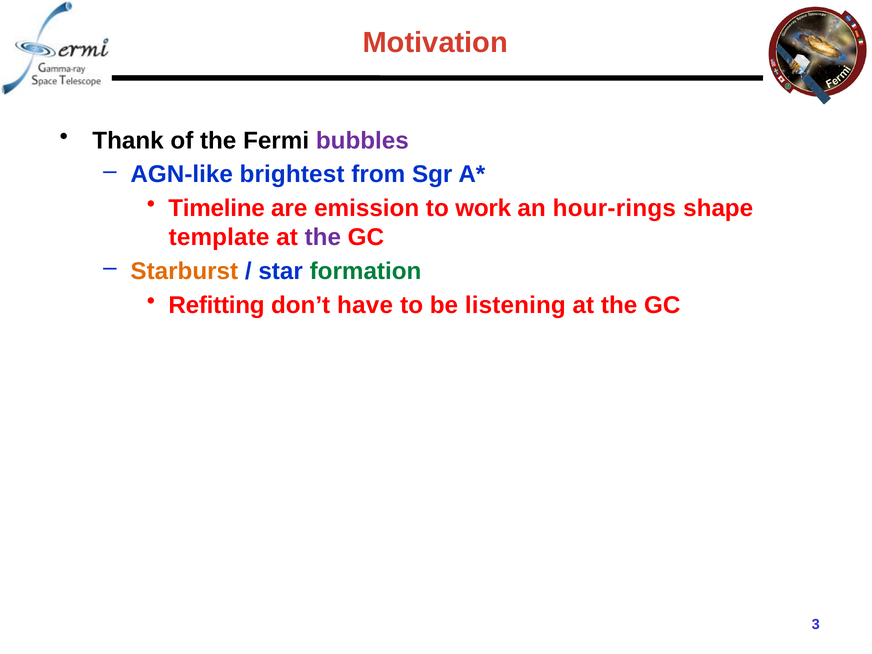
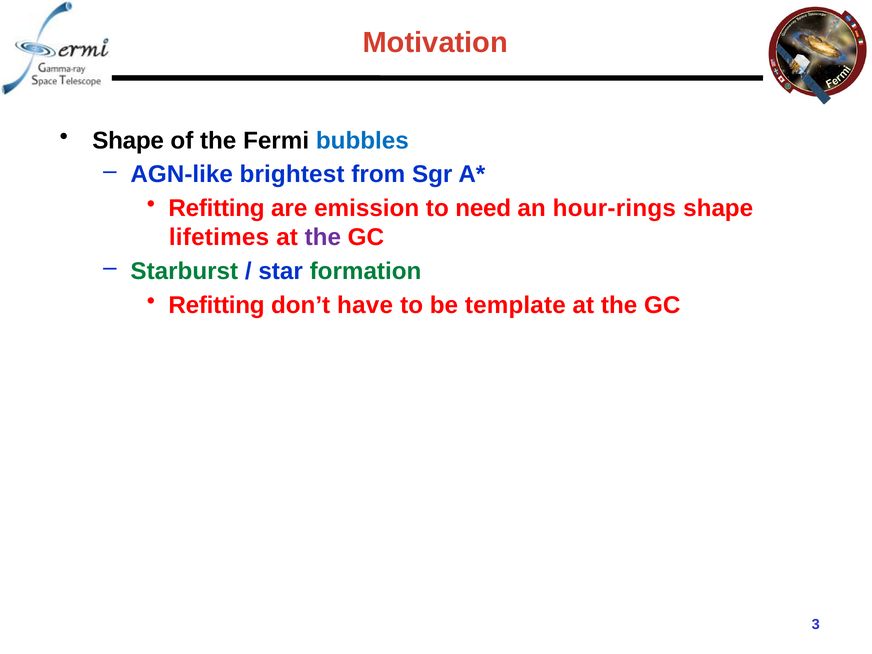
Thank at (128, 141): Thank -> Shape
bubbles colour: purple -> blue
Timeline at (217, 208): Timeline -> Refitting
work: work -> need
template: template -> lifetimes
Starburst colour: orange -> green
listening: listening -> template
